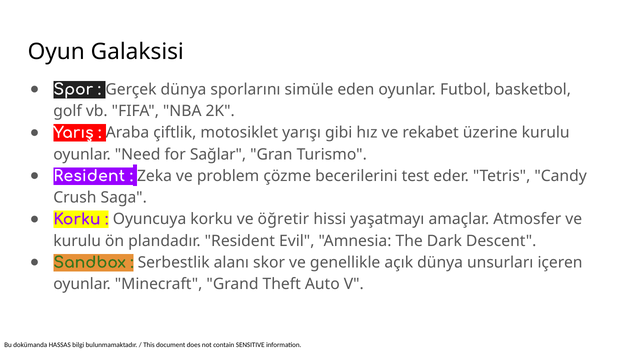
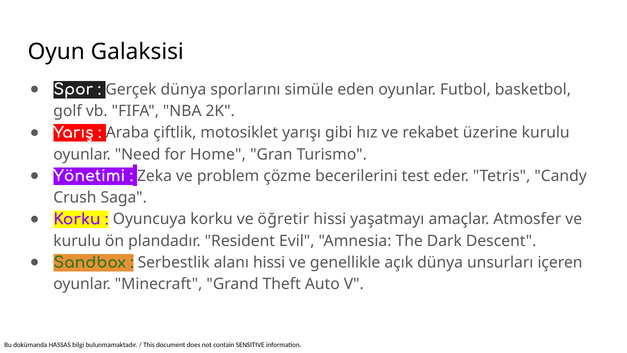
Sağlar: Sağlar -> Home
Resident at (89, 176): Resident -> Yönetimi
alanı skor: skor -> hissi
